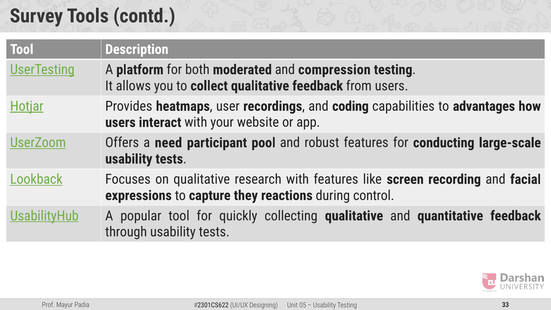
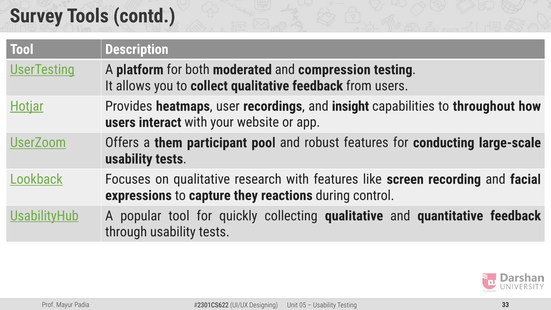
coding: coding -> insight
advantages: advantages -> throughout
need: need -> them
